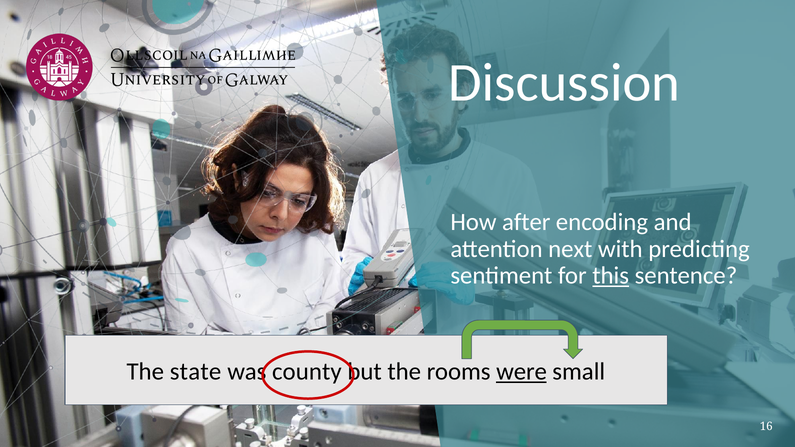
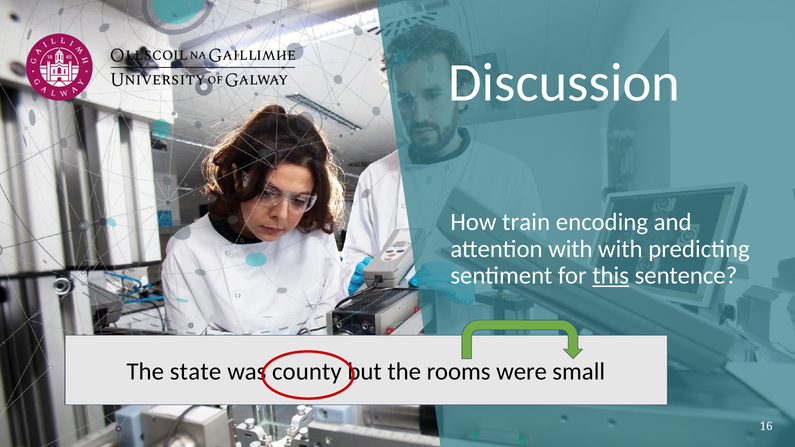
after: after -> train
attention next: next -> with
were underline: present -> none
